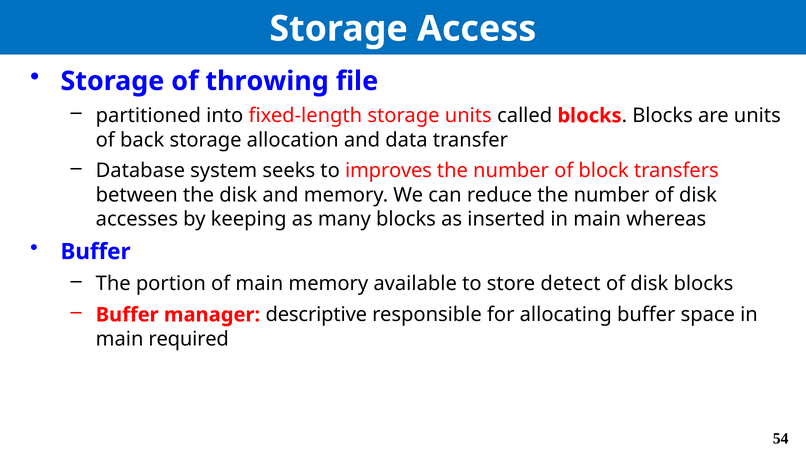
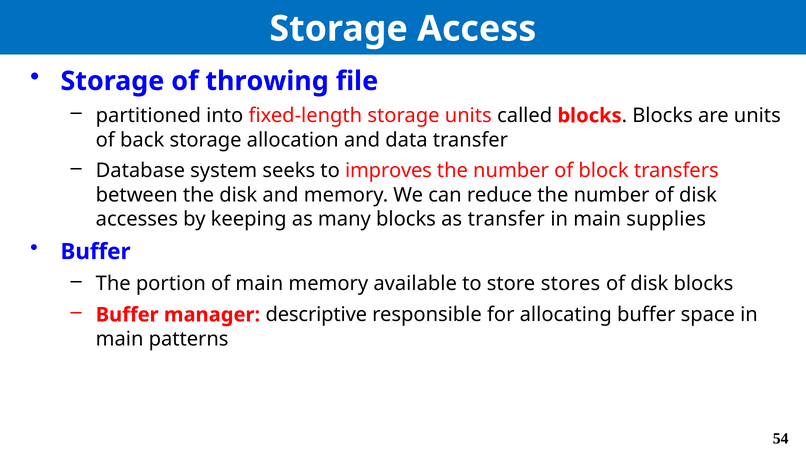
as inserted: inserted -> transfer
whereas: whereas -> supplies
detect: detect -> stores
required: required -> patterns
